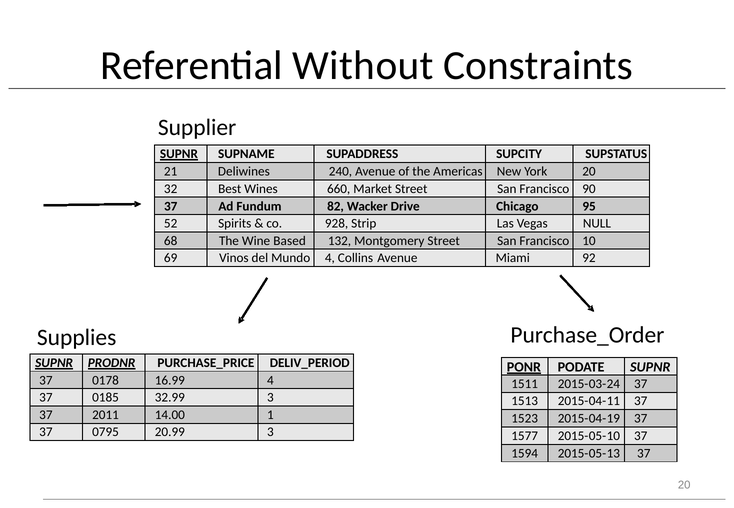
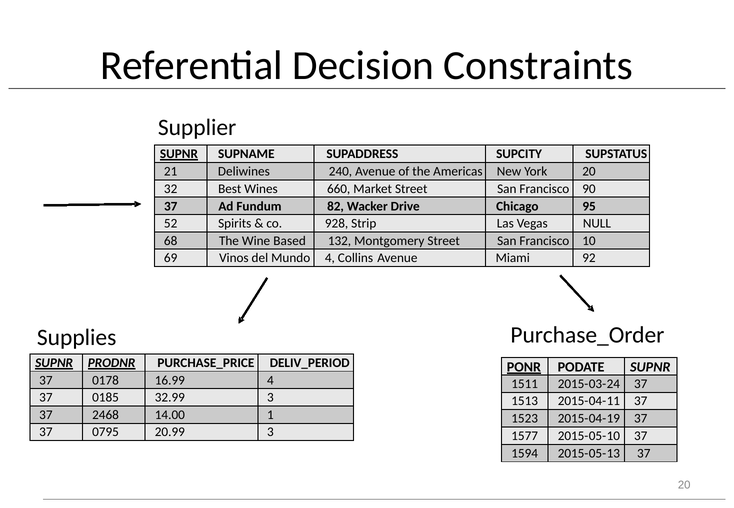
Without: Without -> Decision
2011: 2011 -> 2468
